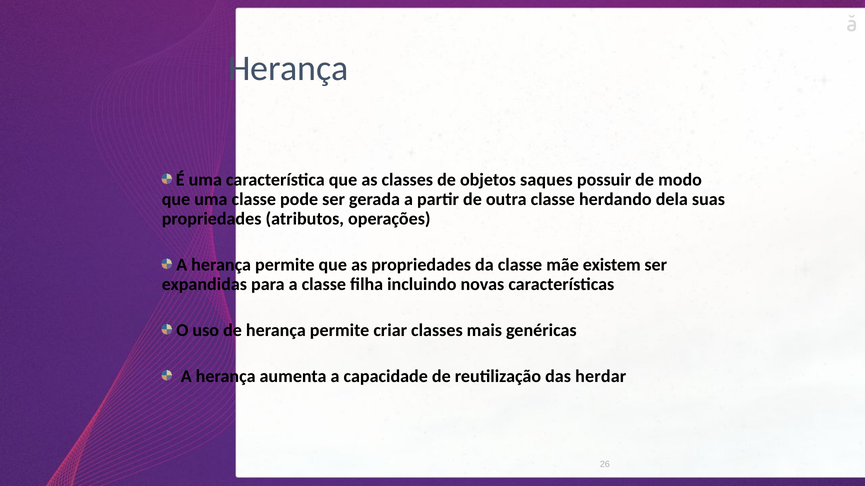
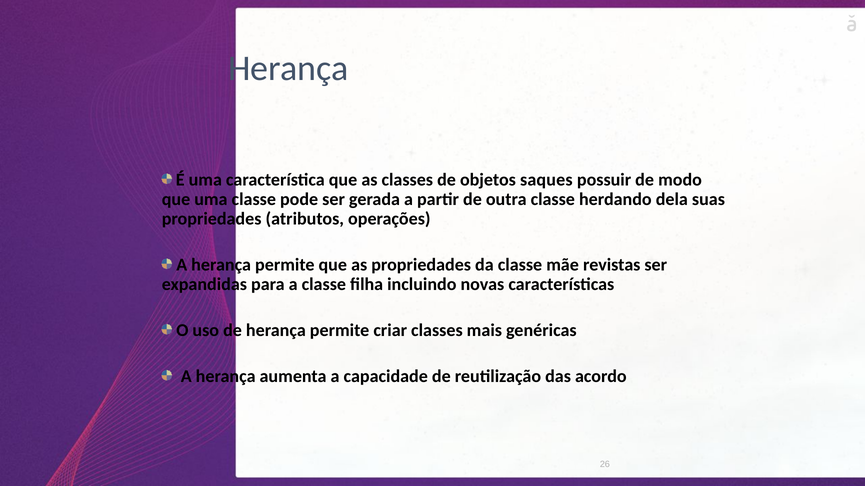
existem: existem -> revistas
herdar: herdar -> acordo
